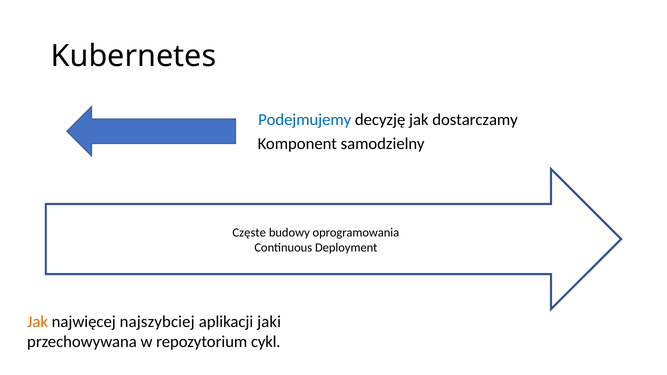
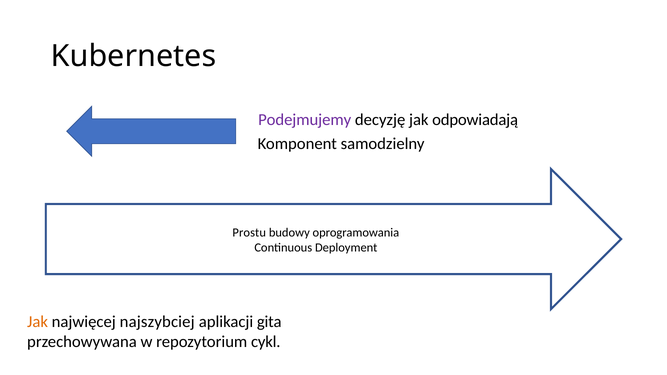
Podejmujemy colour: blue -> purple
dostarczamy: dostarczamy -> odpowiadają
Częste: Częste -> Prostu
jaki: jaki -> gita
